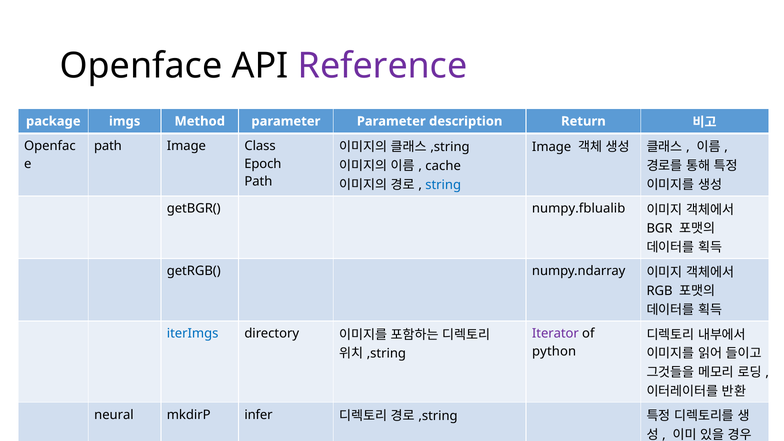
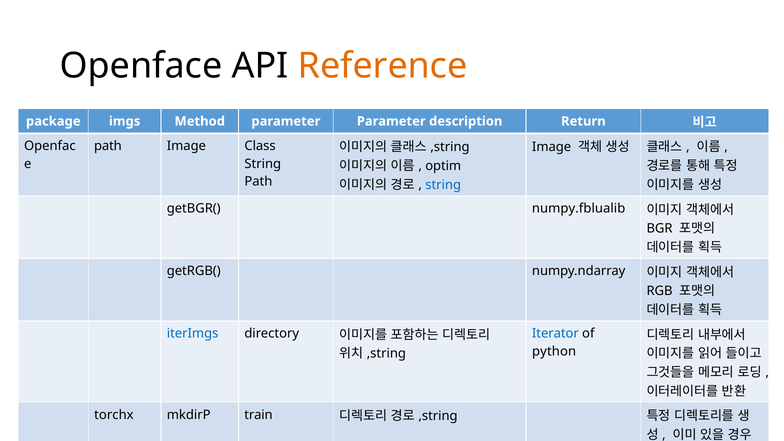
Reference colour: purple -> orange
Epoch at (263, 164): Epoch -> String
cache: cache -> optim
Iterator colour: purple -> blue
neural: neural -> torchx
infer: infer -> train
